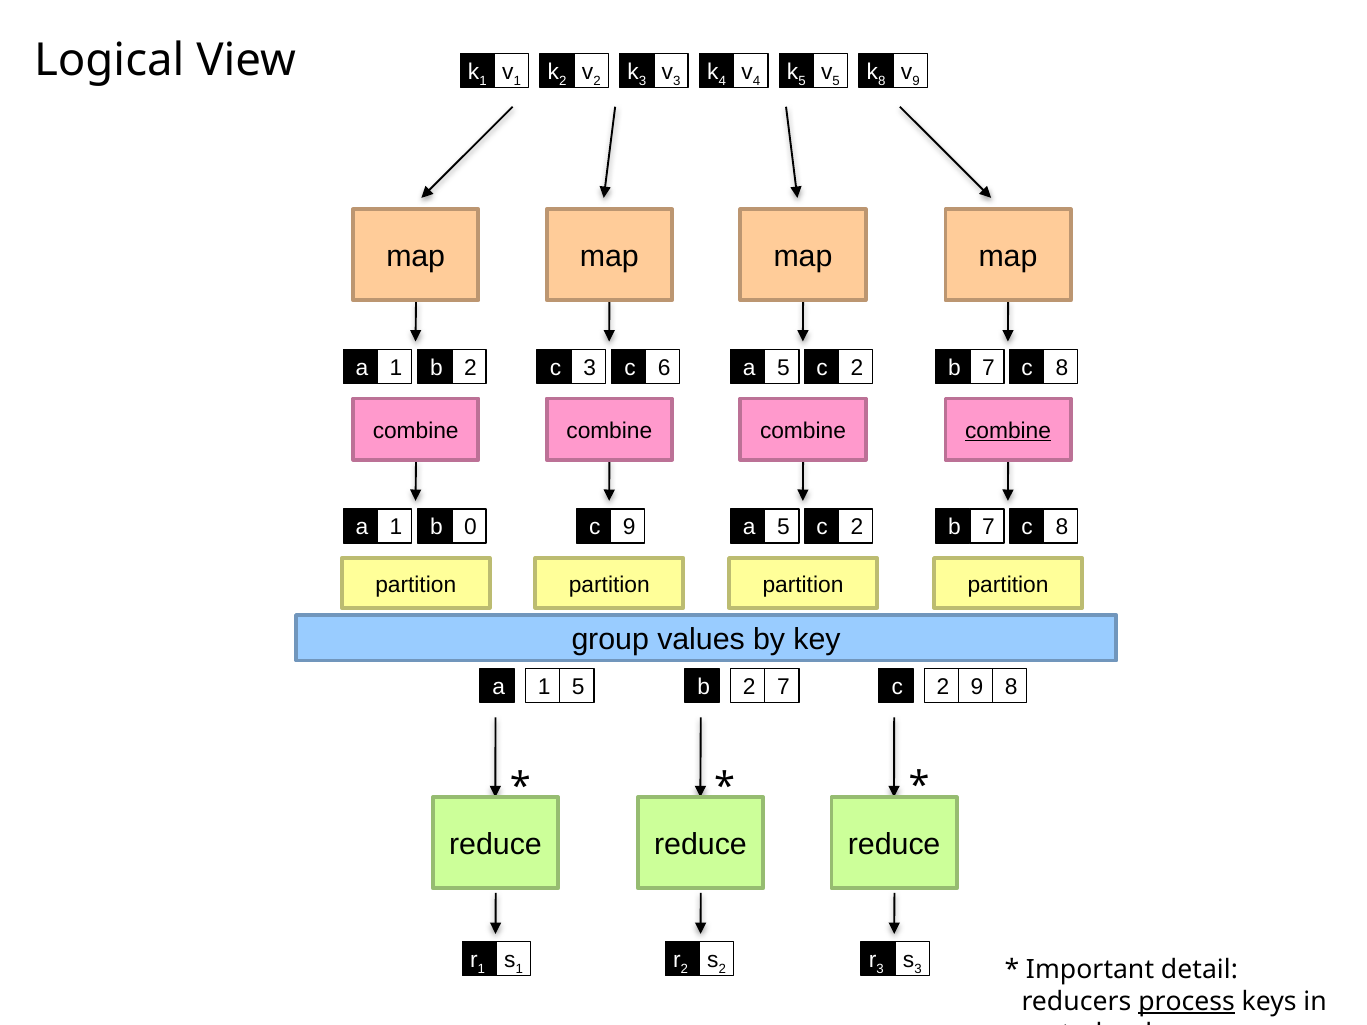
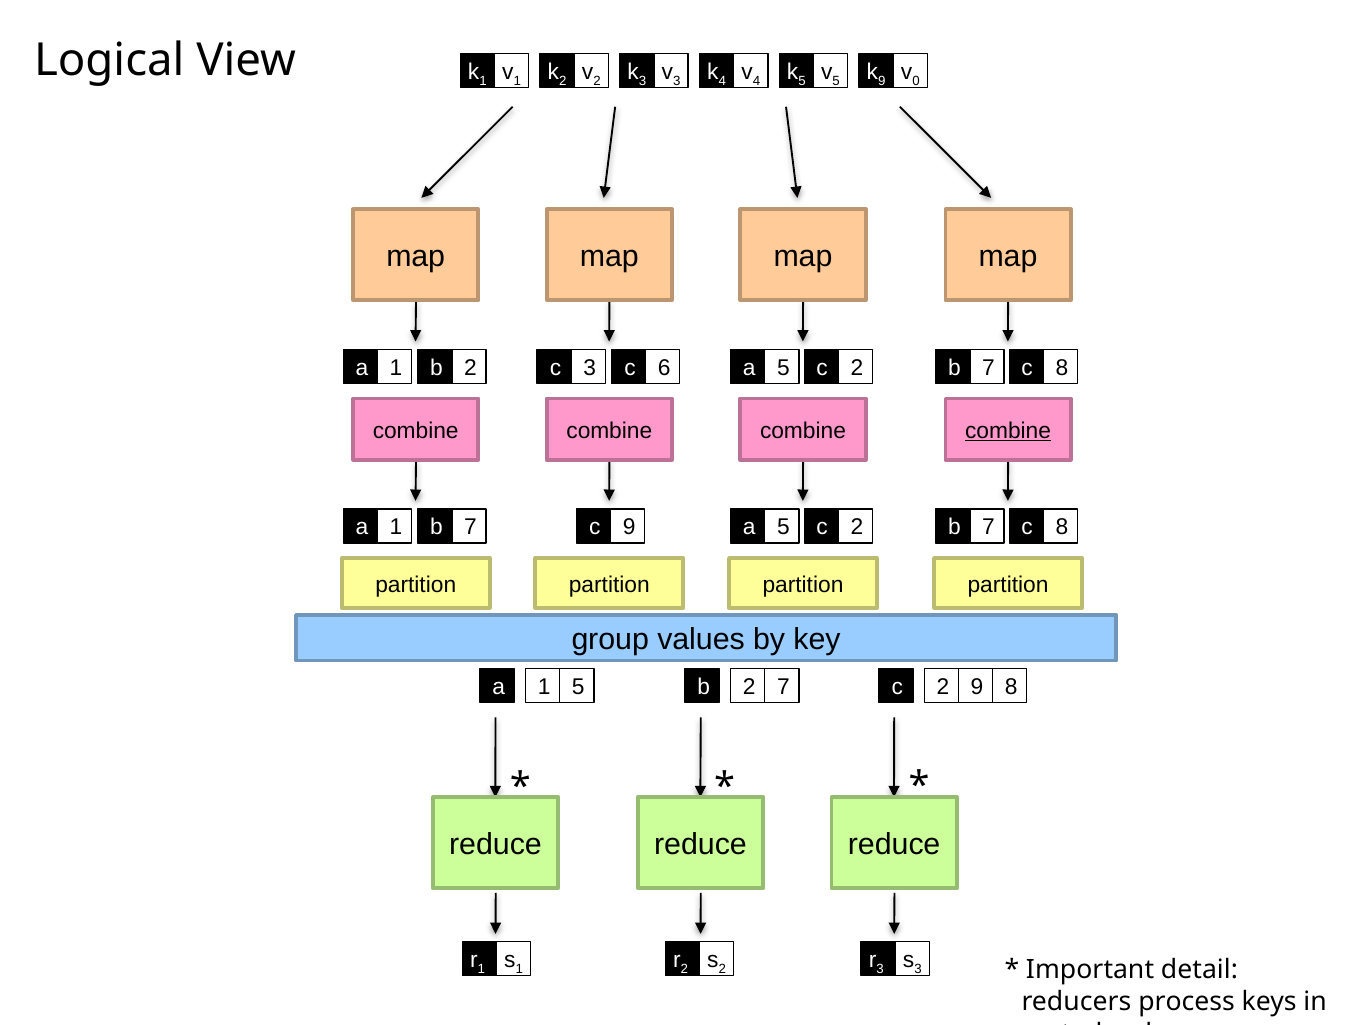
8 at (882, 81): 8 -> 9
9 at (916, 81): 9 -> 0
1 0: 0 -> 7
process underline: present -> none
